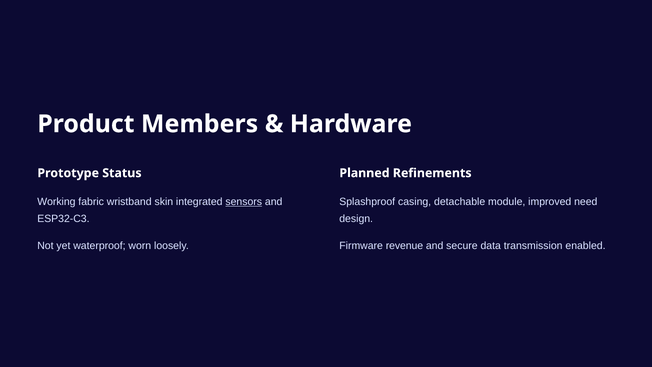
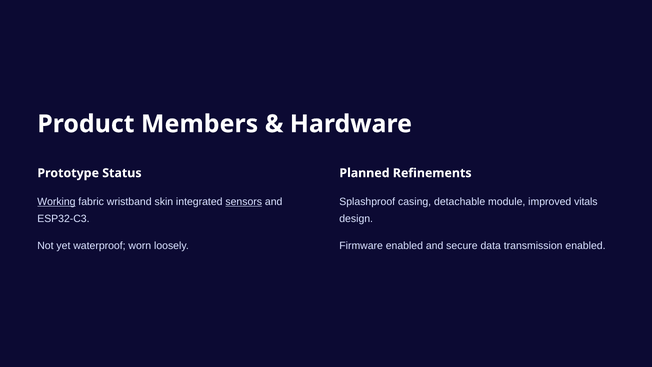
Working underline: none -> present
need: need -> vitals
Firmware revenue: revenue -> enabled
